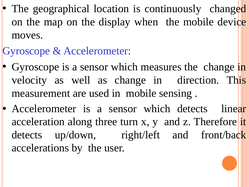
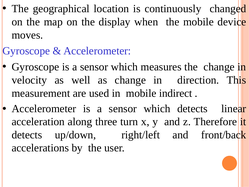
sensing: sensing -> indirect
